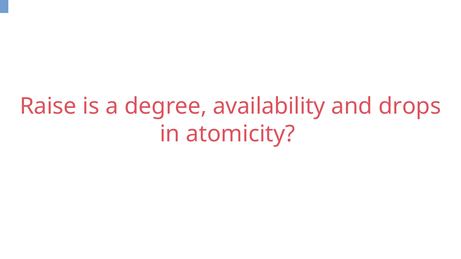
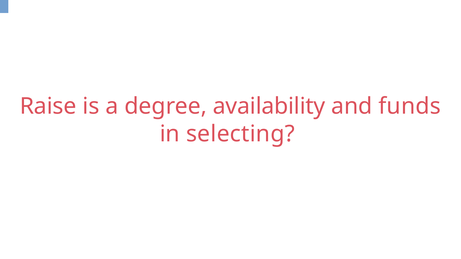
drops: drops -> funds
atomicity: atomicity -> selecting
